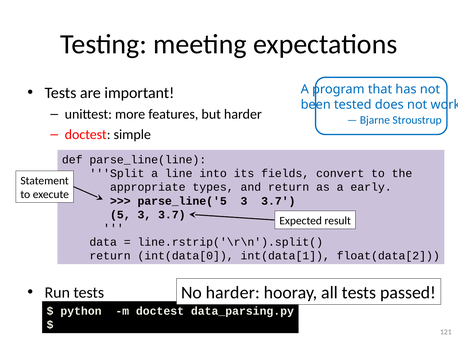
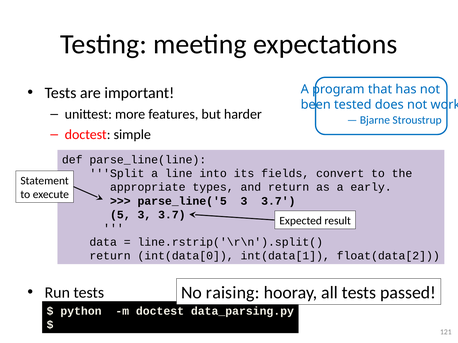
No harder: harder -> raising
